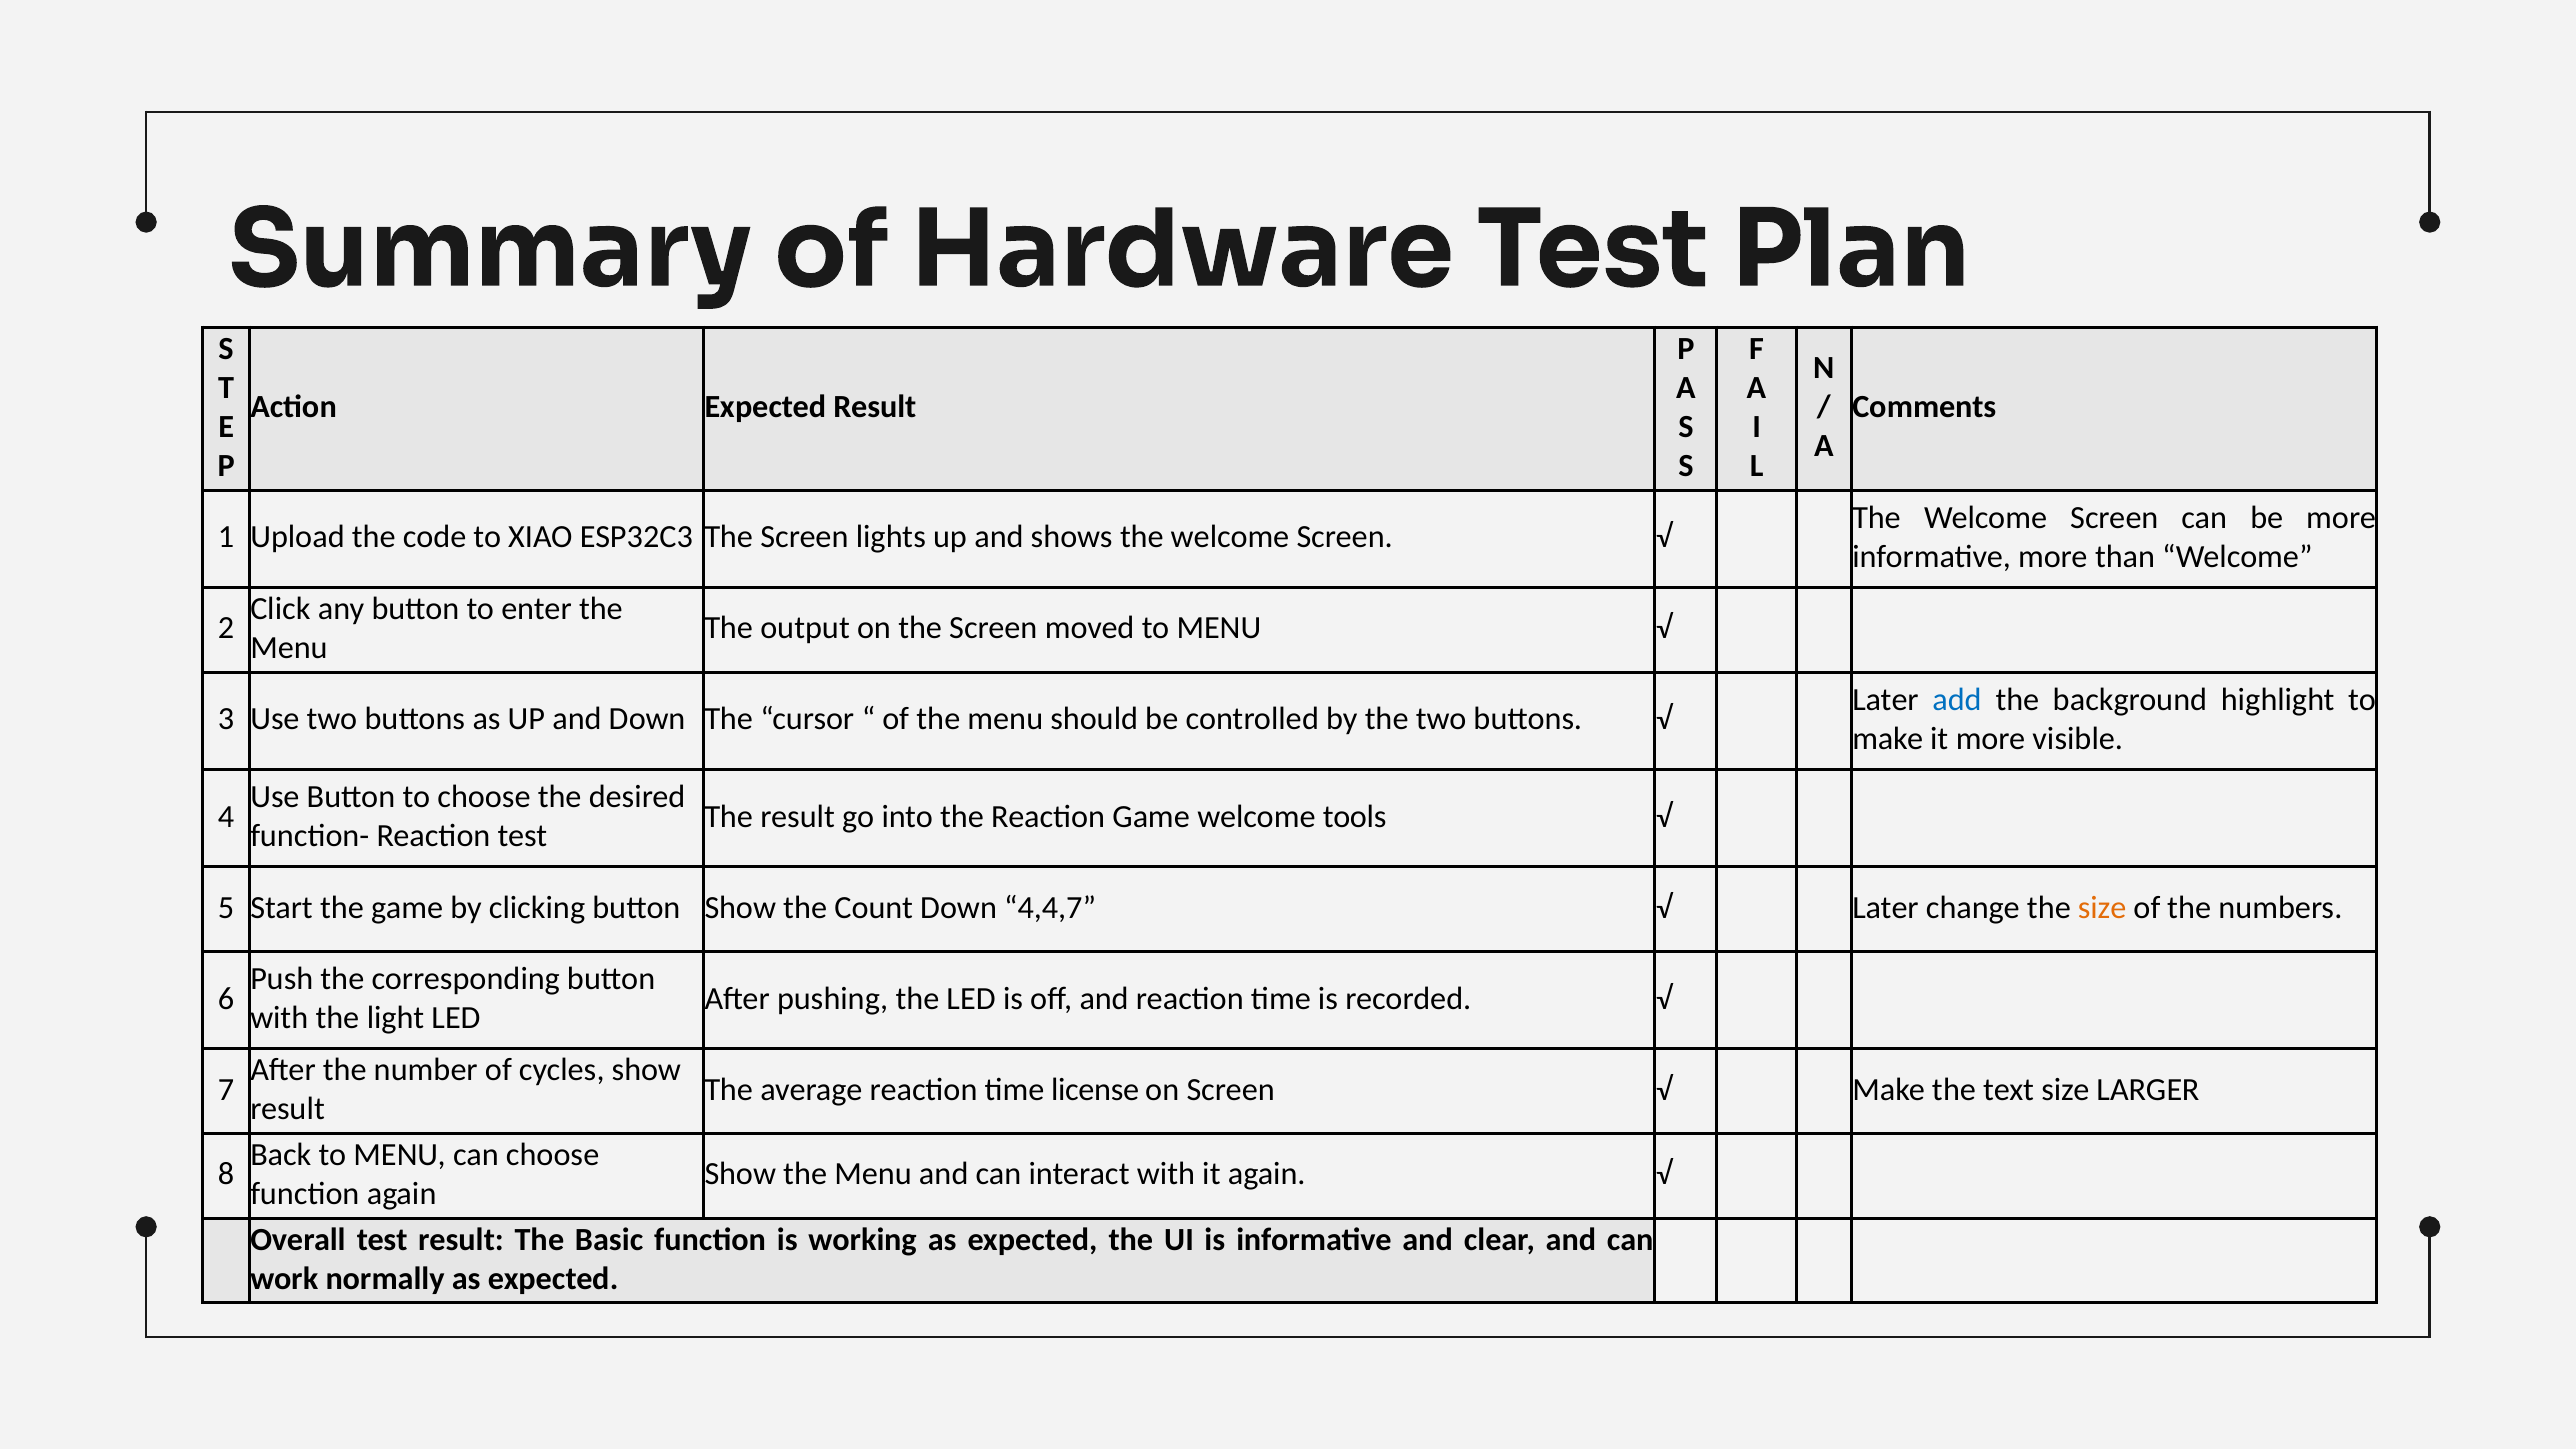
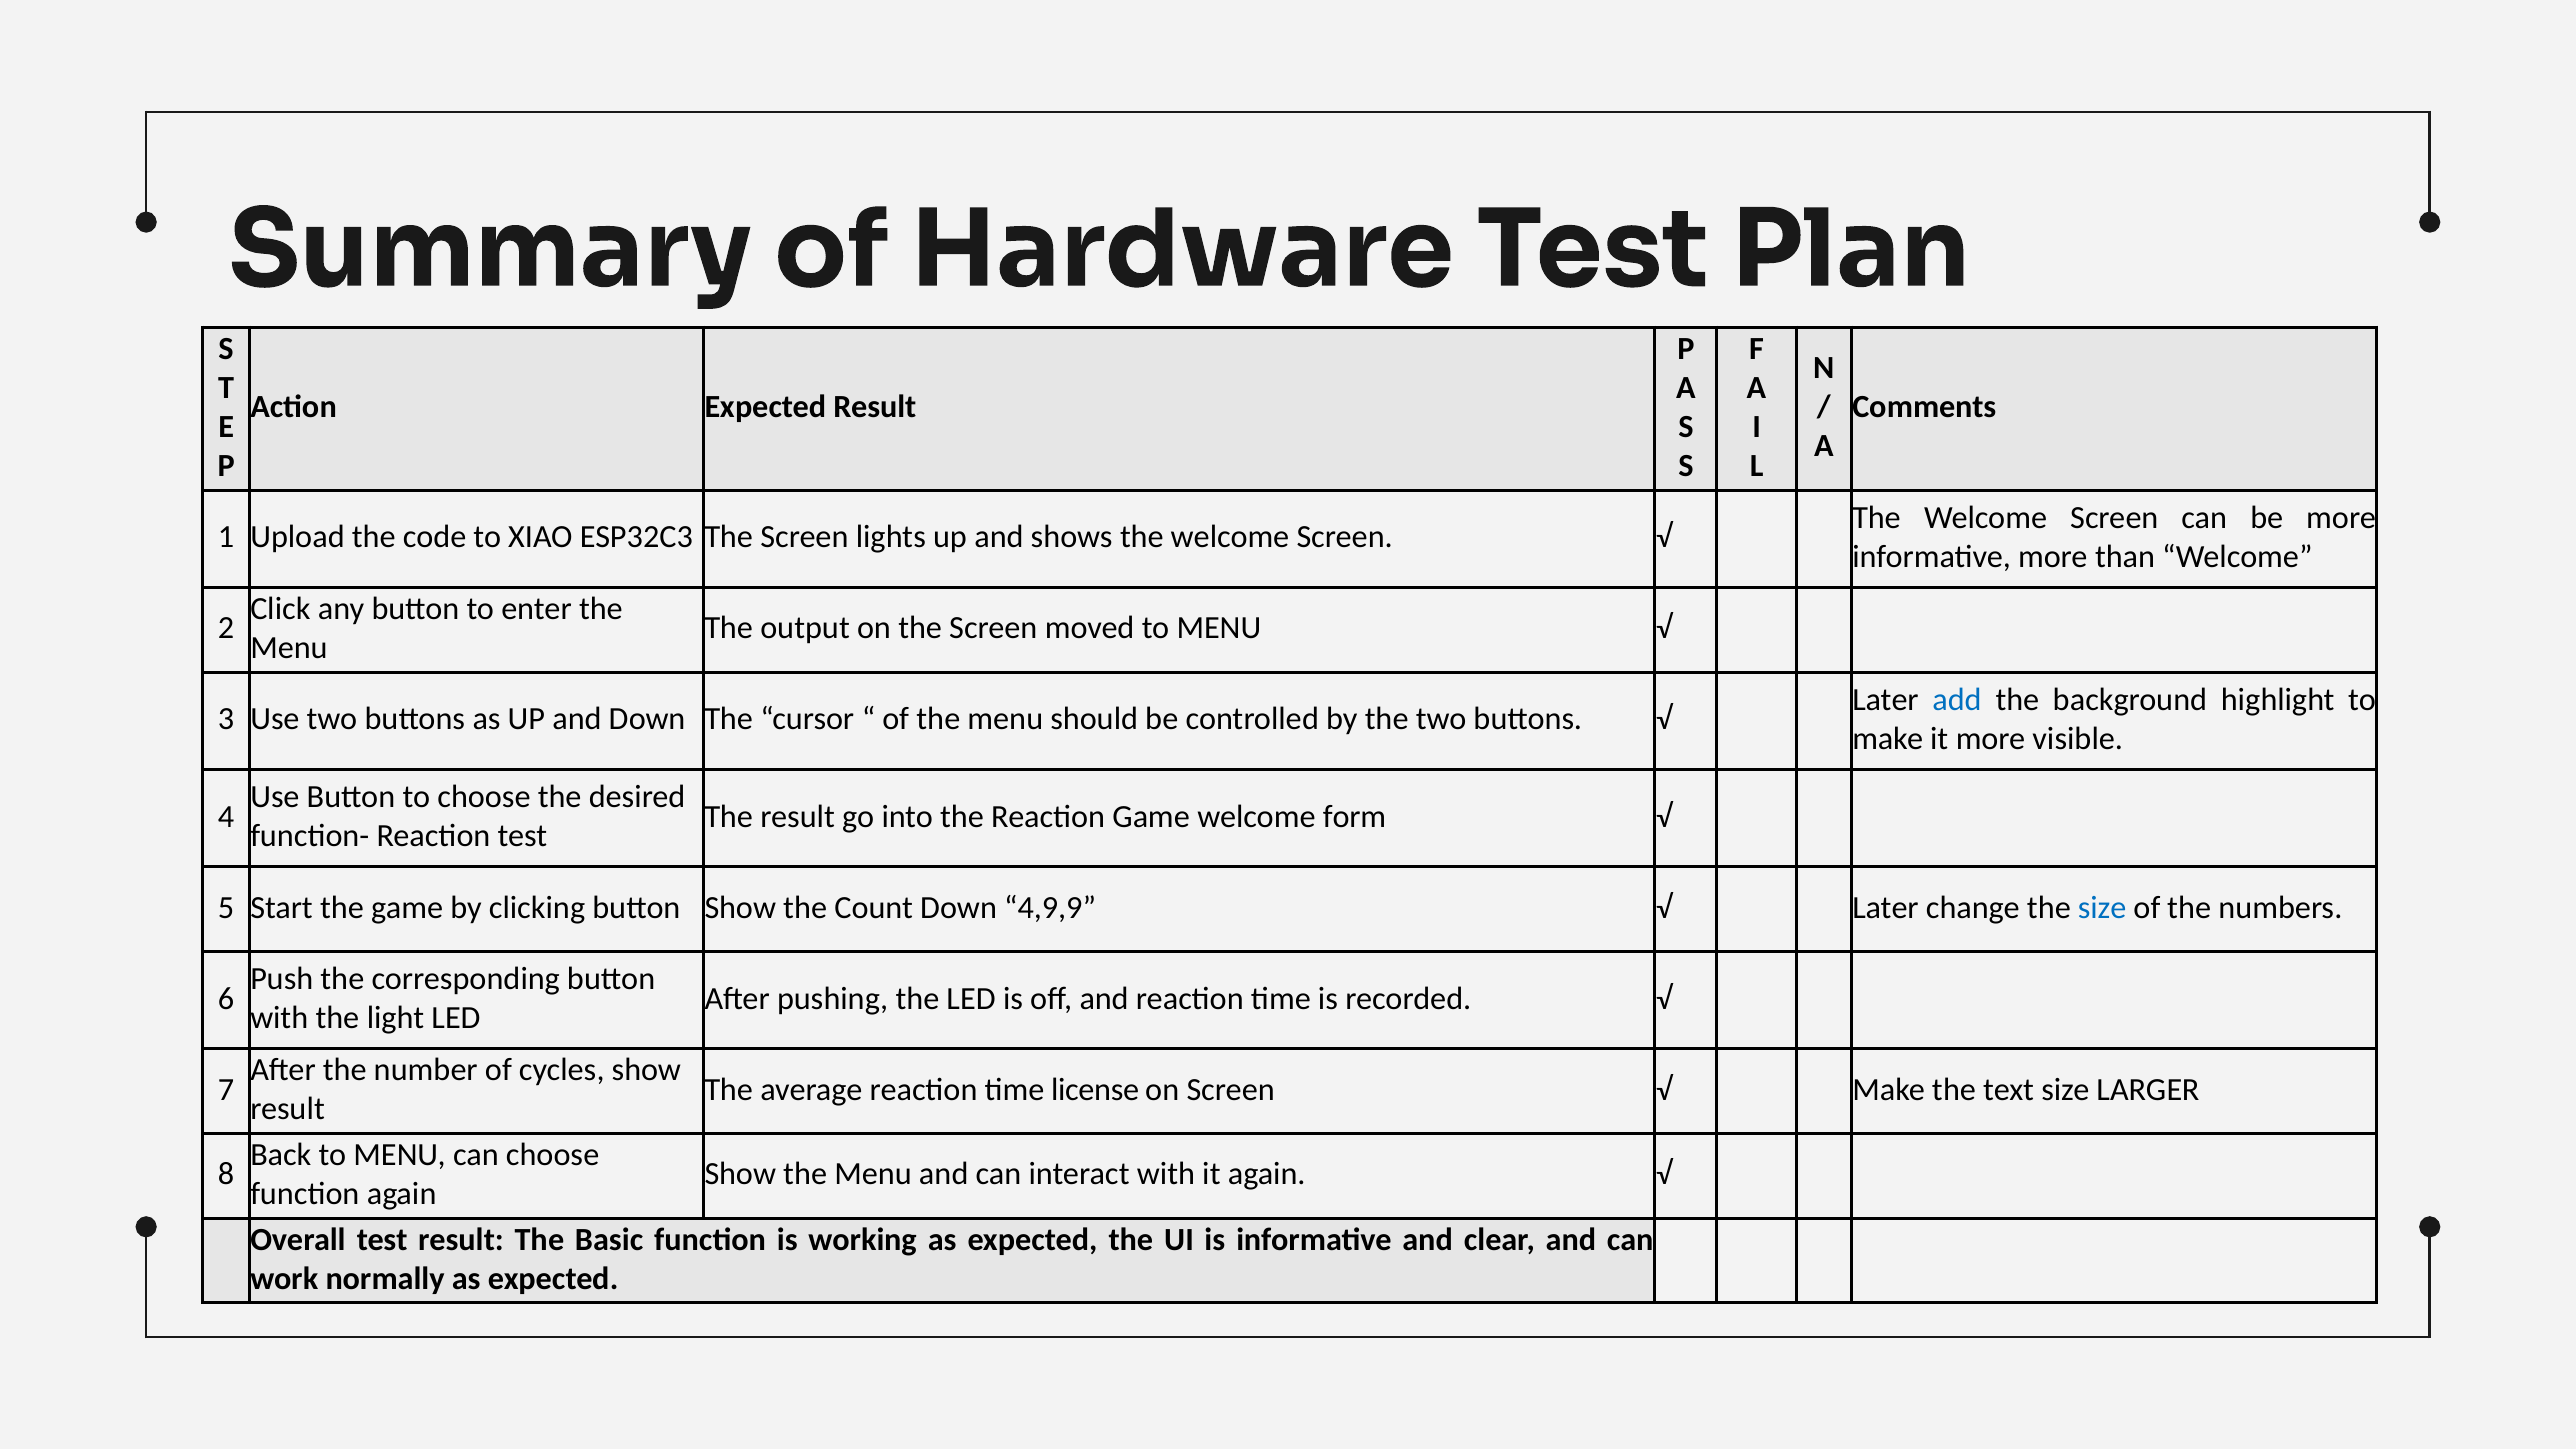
tools: tools -> form
4,4,7: 4,4,7 -> 4,9,9
size at (2102, 908) colour: orange -> blue
